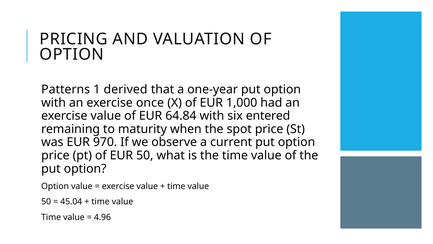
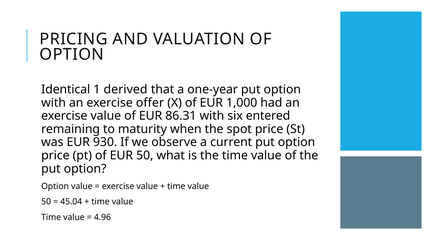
Patterns: Patterns -> Identical
once: once -> offer
64.84: 64.84 -> 86.31
970: 970 -> 930
